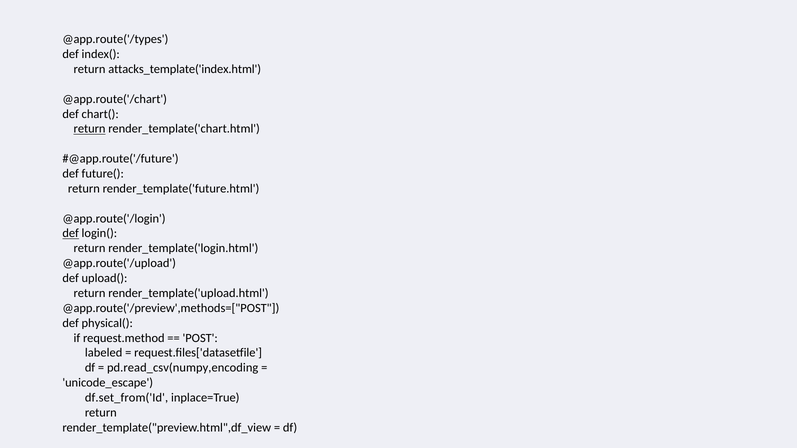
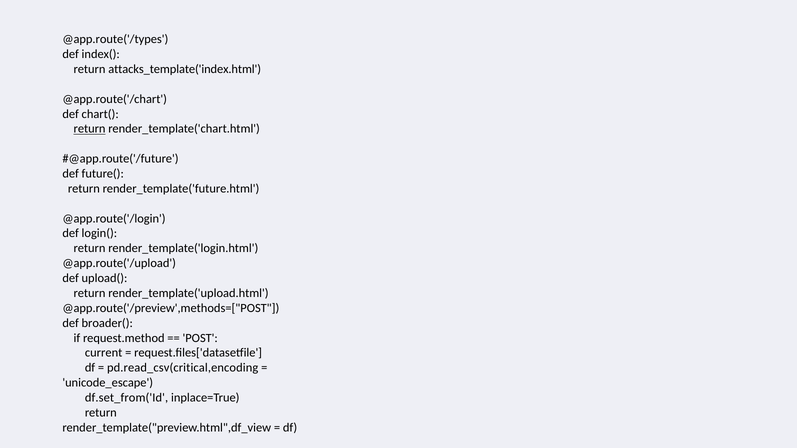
def at (71, 234) underline: present -> none
physical(: physical( -> broader(
labeled: labeled -> current
pd.read_csv(numpy,encoding: pd.read_csv(numpy,encoding -> pd.read_csv(critical,encoding
